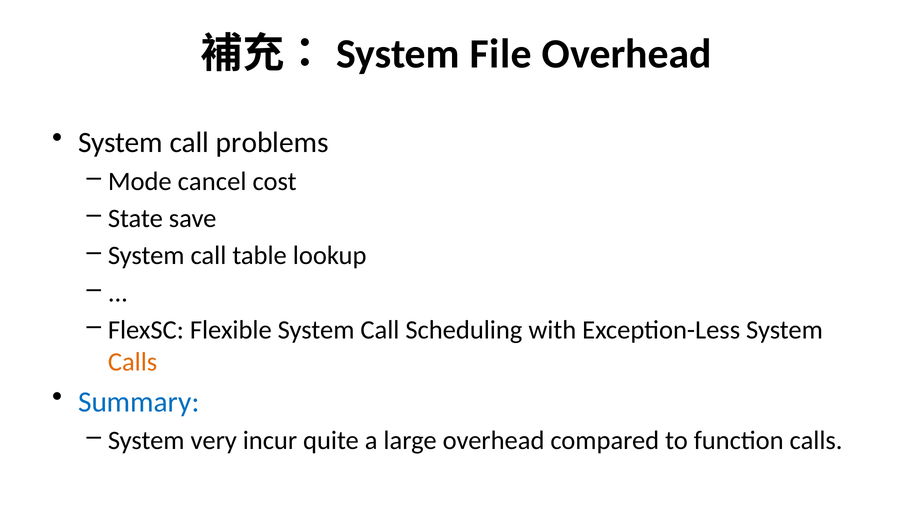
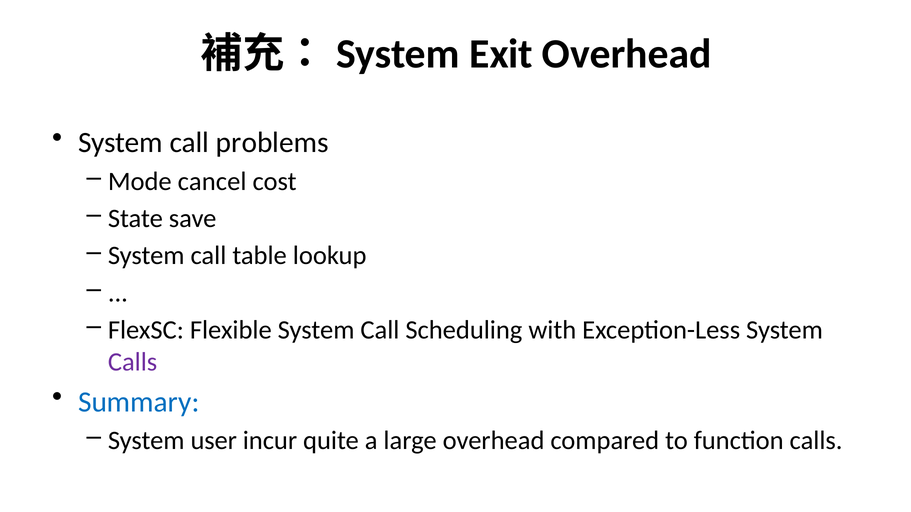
File: File -> Exit
Calls at (133, 362) colour: orange -> purple
very: very -> user
